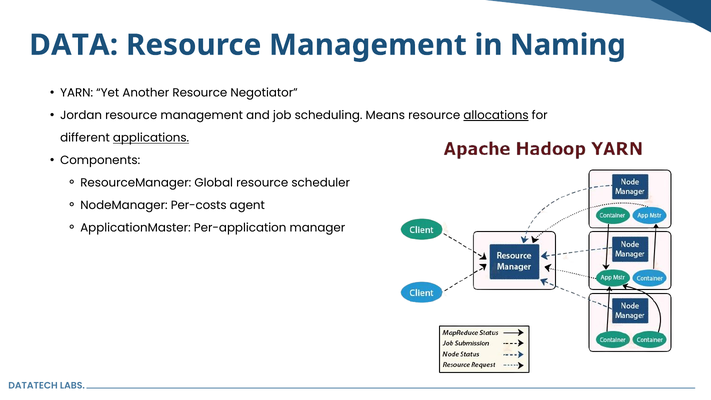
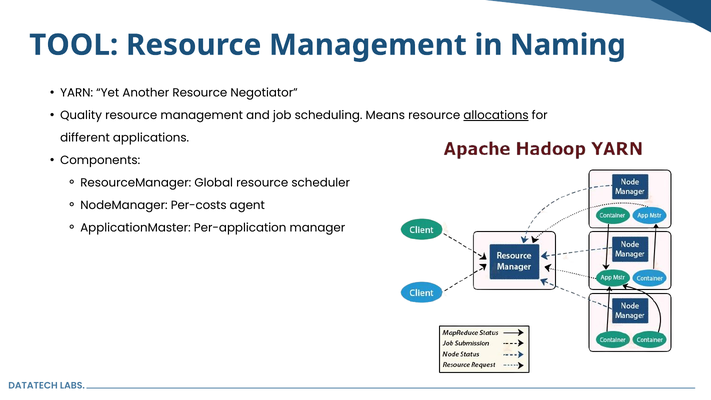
DATA: DATA -> TOOL
Jordan: Jordan -> Quality
applications underline: present -> none
